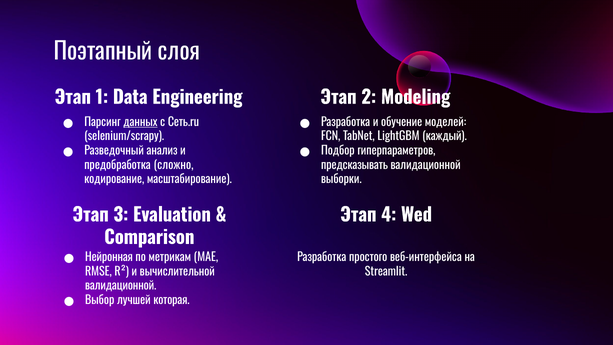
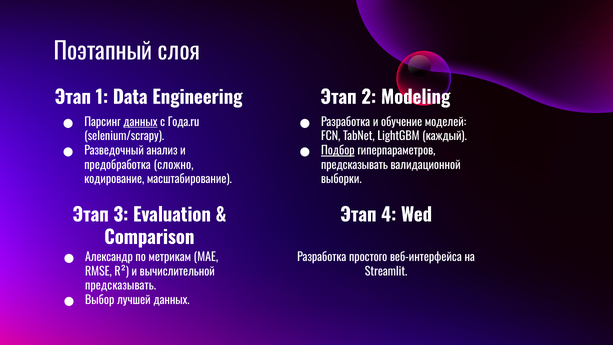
Сеть.ru: Сеть.ru -> Года.ru
Подбор underline: none -> present
Нейронная: Нейронная -> Александр
валидационной at (121, 286): валидационной -> предсказывать
лучшей которая: которая -> данных
